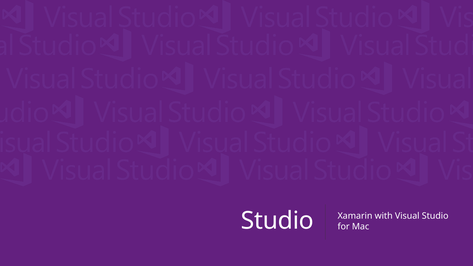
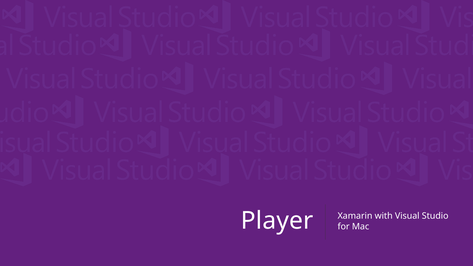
Studio at (277, 221): Studio -> Player
